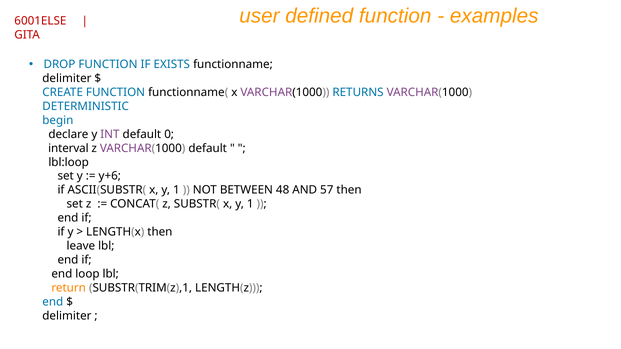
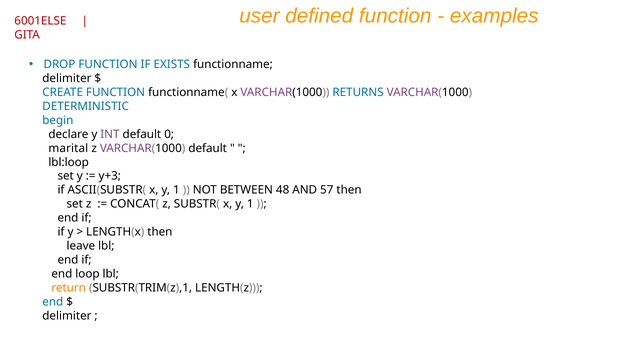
interval: interval -> marital
y+6: y+6 -> y+3
